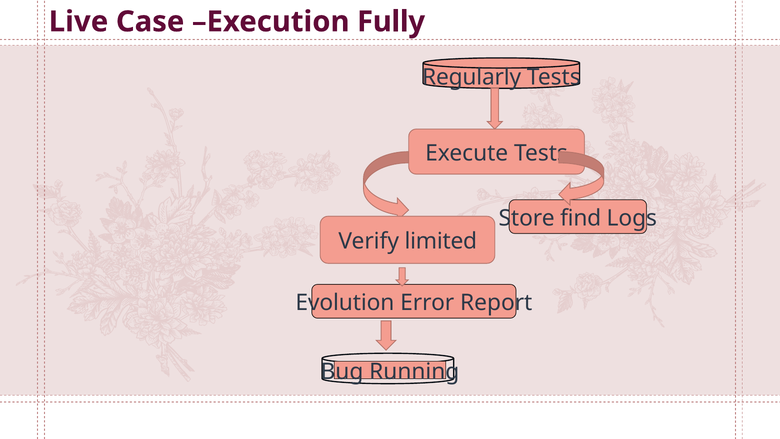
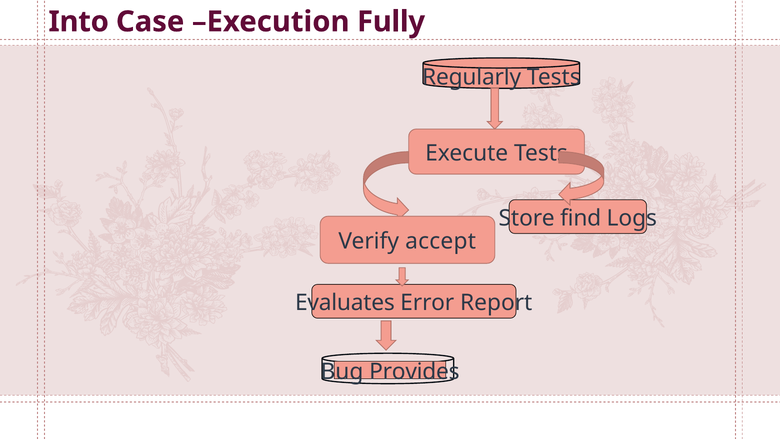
Live: Live -> Into
limited: limited -> accept
Evolution: Evolution -> Evaluates
Running: Running -> Provides
